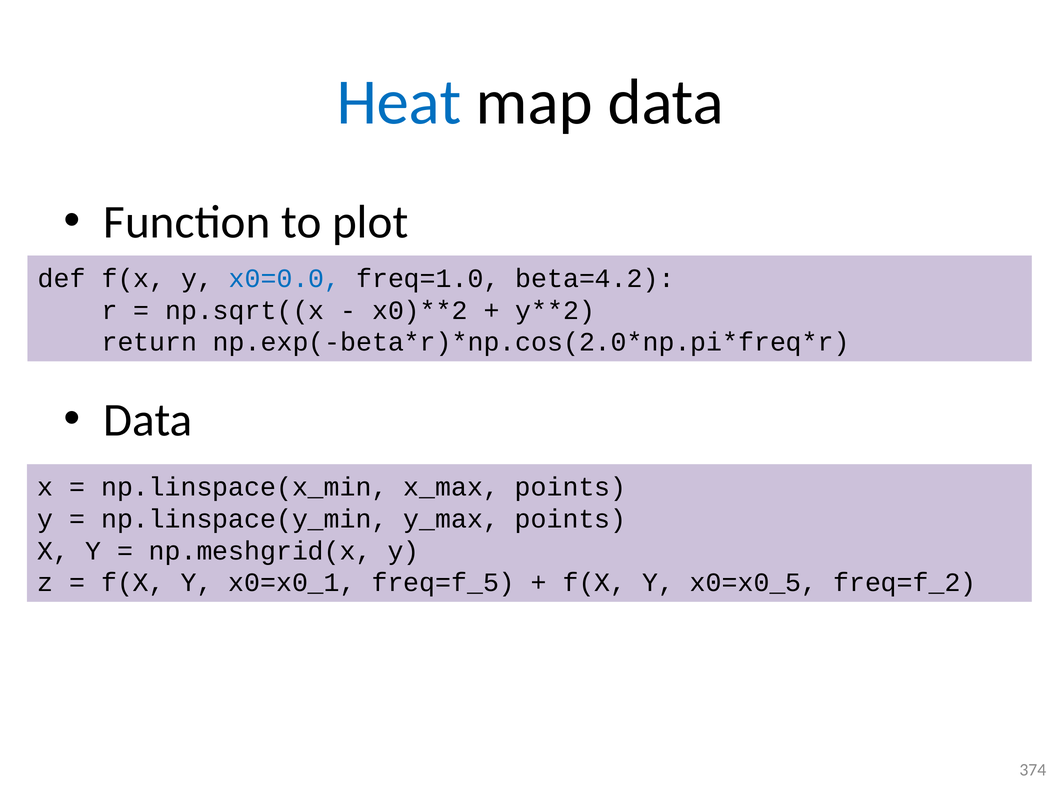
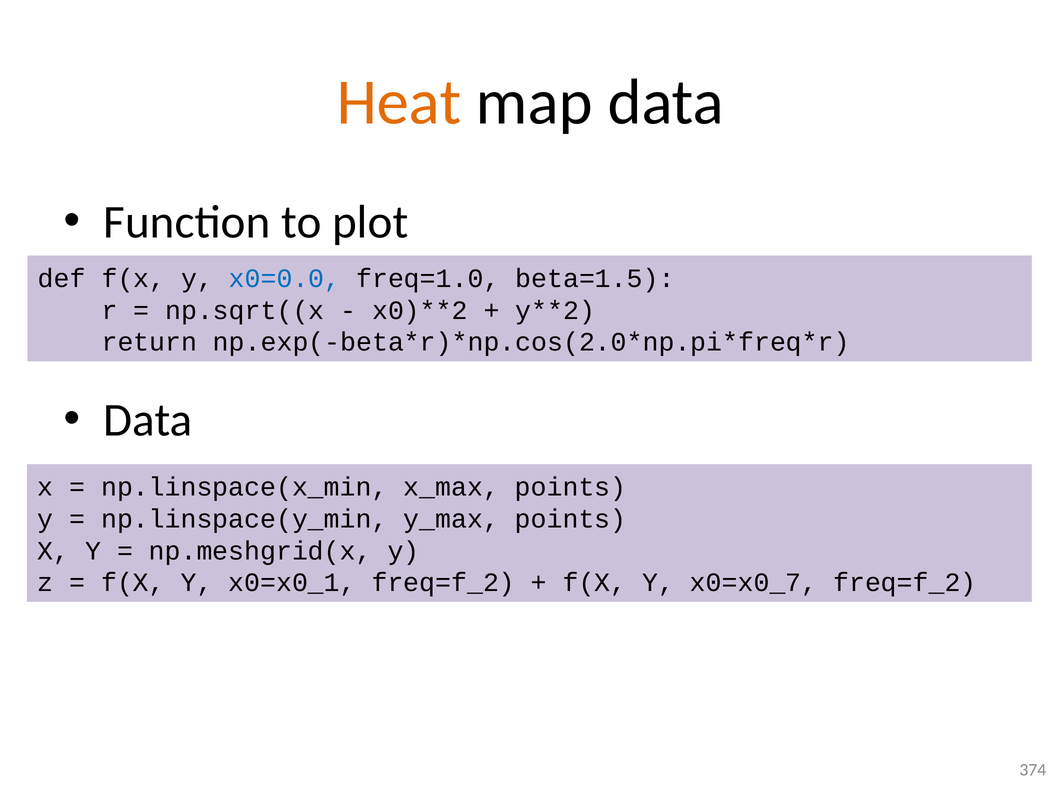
Heat colour: blue -> orange
beta=4.2: beta=4.2 -> beta=1.5
x0=x0_1 freq=f_5: freq=f_5 -> freq=f_2
x0=x0_5: x0=x0_5 -> x0=x0_7
